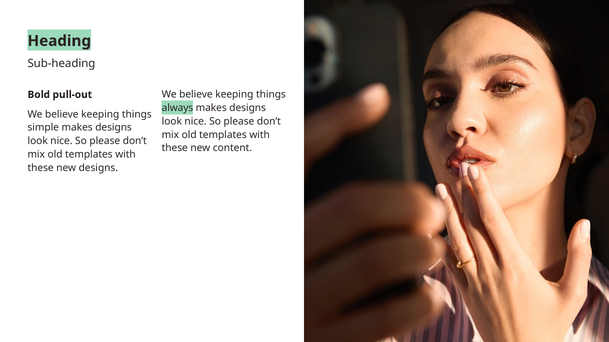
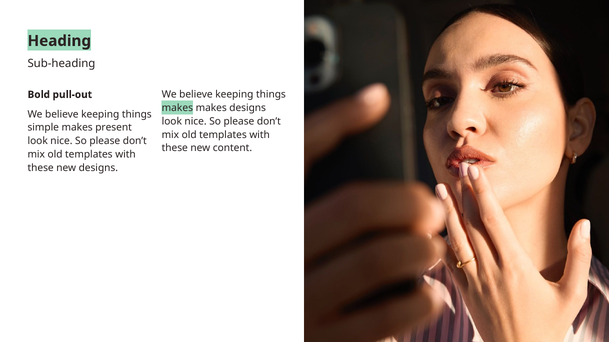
always at (177, 108): always -> makes
simple makes designs: designs -> present
